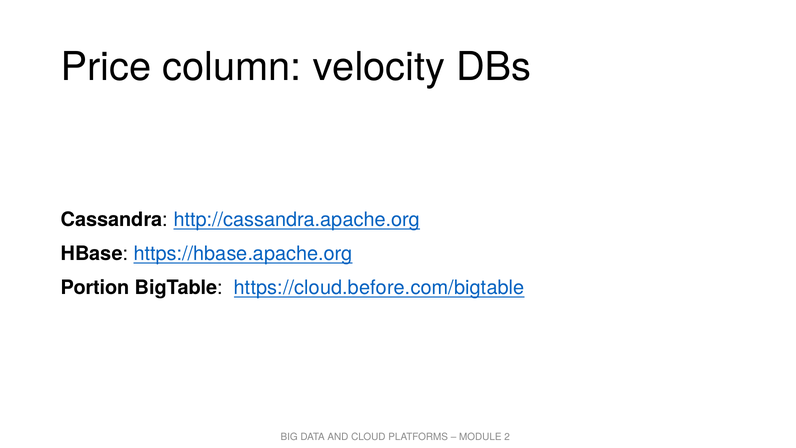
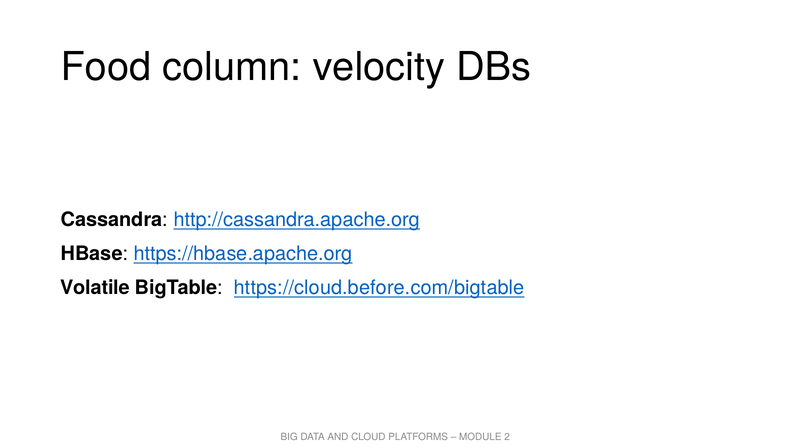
Price: Price -> Food
Portion: Portion -> Volatile
